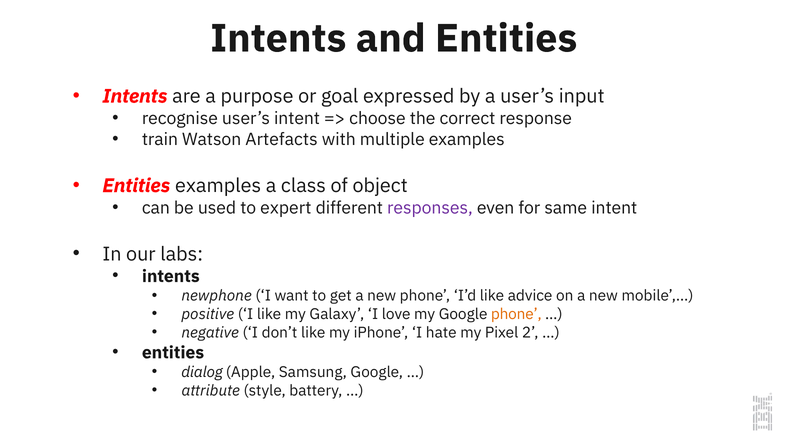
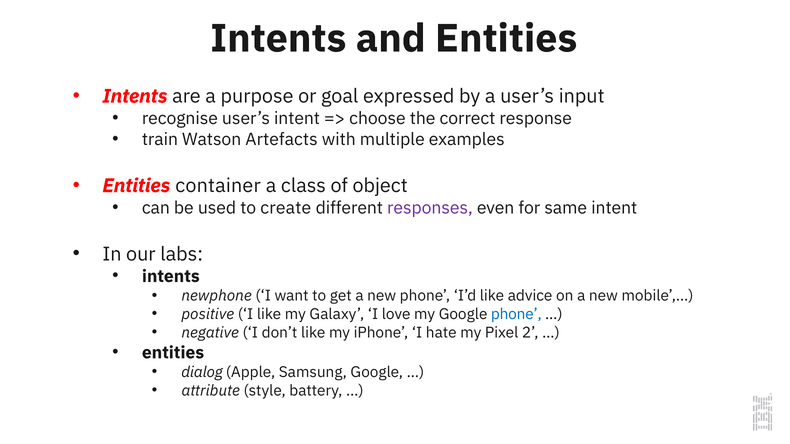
Entities examples: examples -> container
expert: expert -> create
phone at (516, 315) colour: orange -> blue
